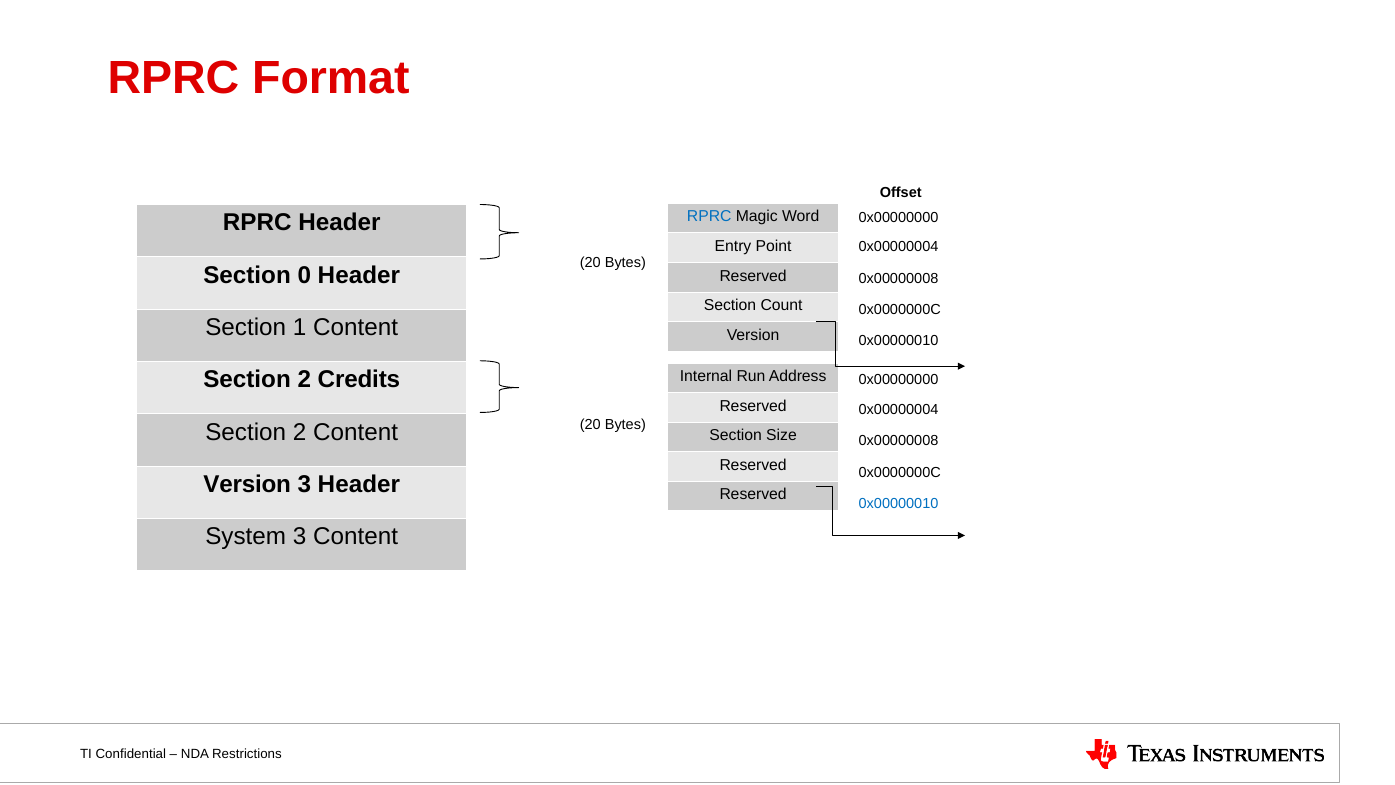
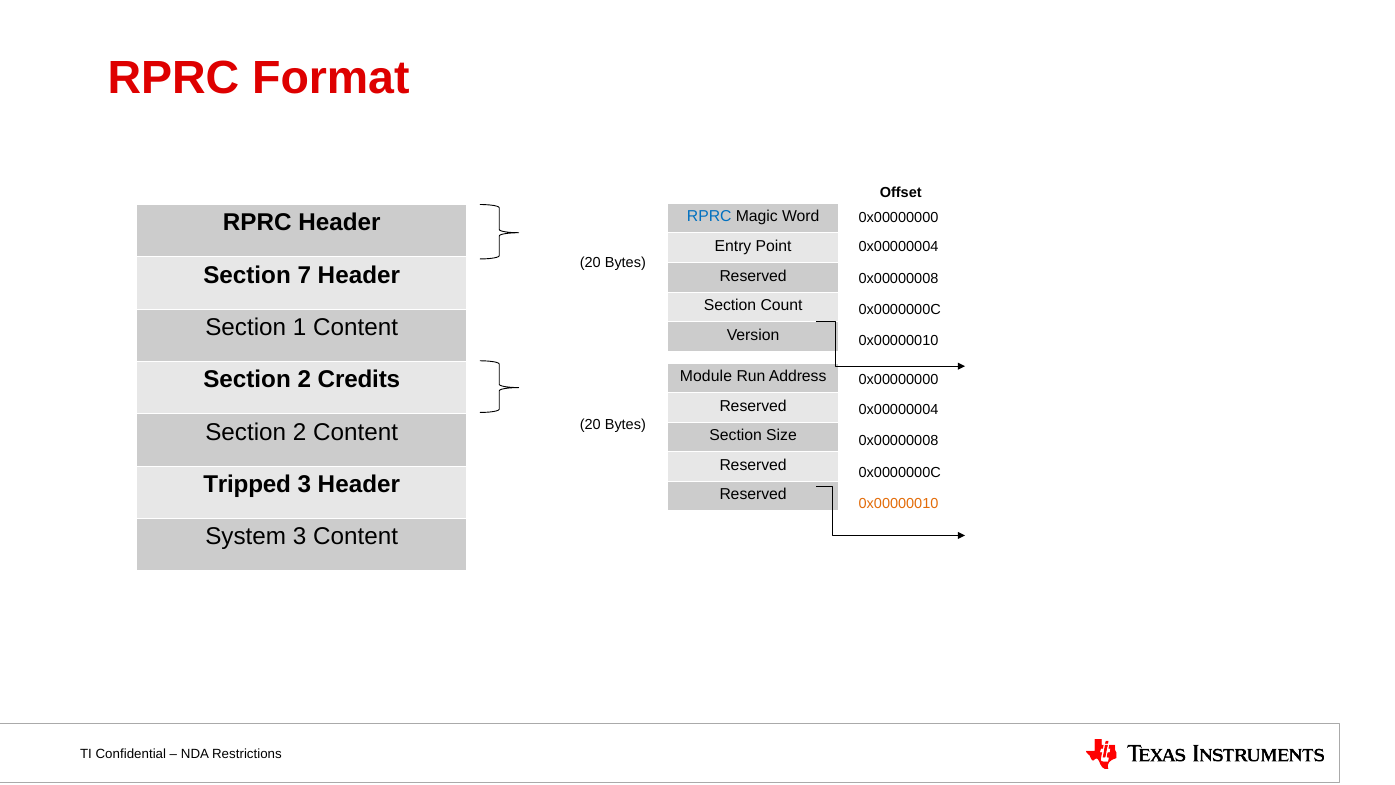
0: 0 -> 7
Internal: Internal -> Module
Version at (247, 484): Version -> Tripped
0x00000010 at (899, 504) colour: blue -> orange
